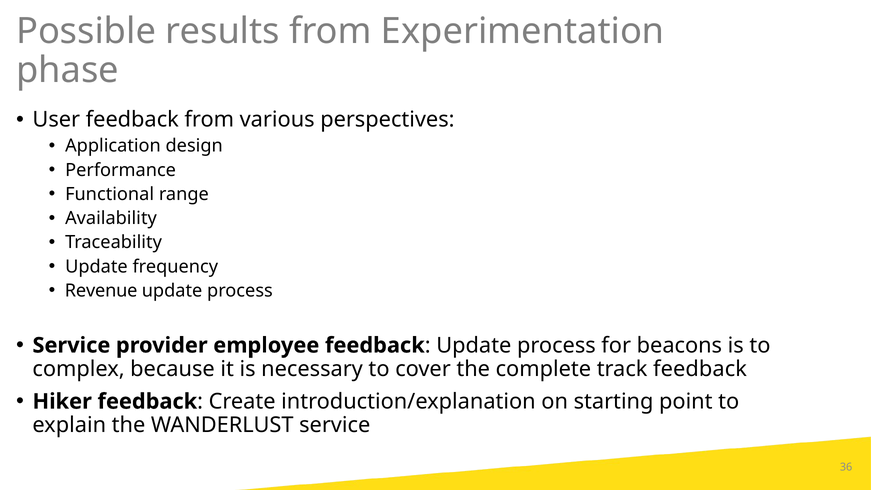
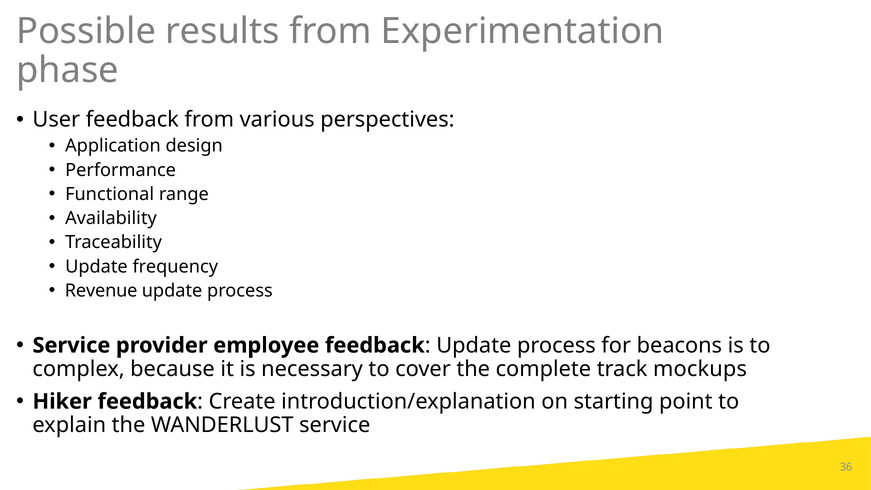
track feedback: feedback -> mockups
